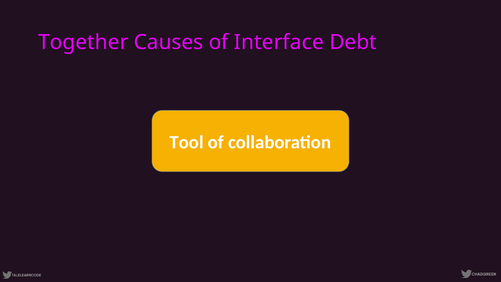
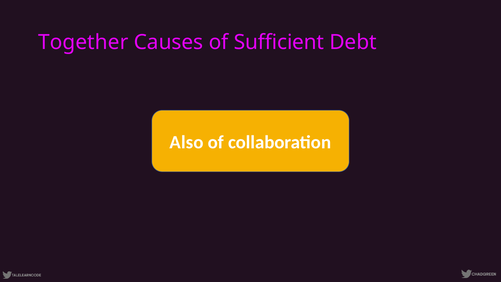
Interface: Interface -> Sufficient
Tool: Tool -> Also
